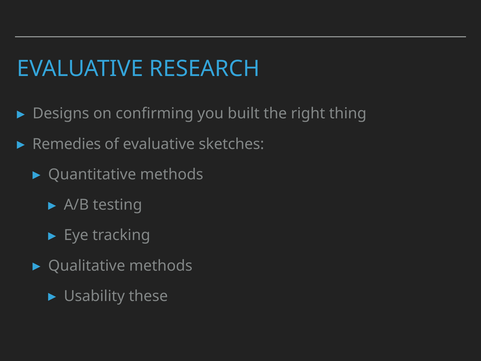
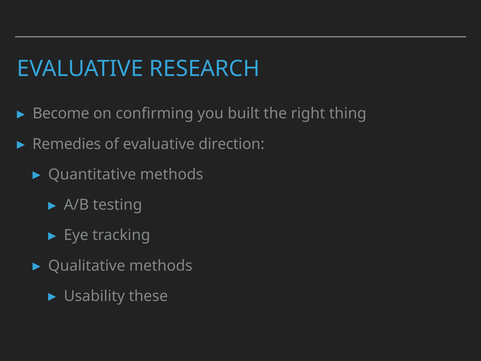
Designs: Designs -> Become
sketches: sketches -> direction
